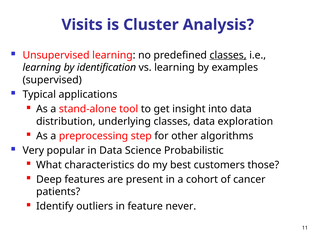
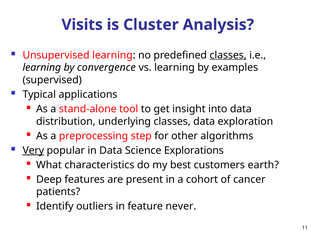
identification: identification -> convergence
Very underline: none -> present
Probabilistic: Probabilistic -> Explorations
those: those -> earth
